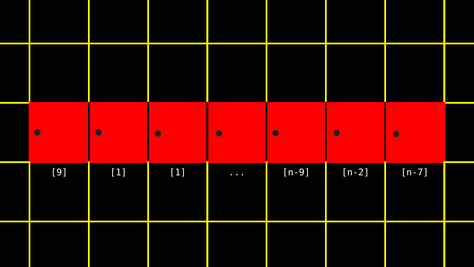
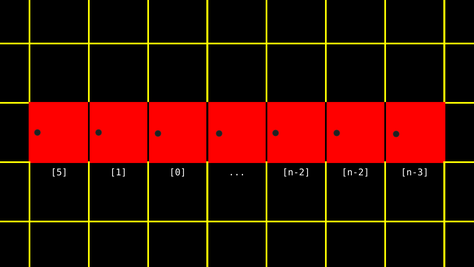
9: 9 -> 5
1 1: 1 -> 0
n-9 at (296, 172): n-9 -> n-2
n-7: n-7 -> n-3
